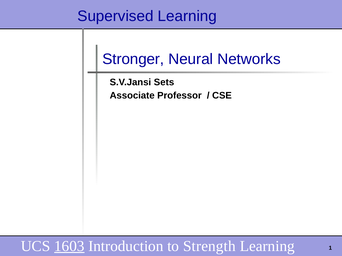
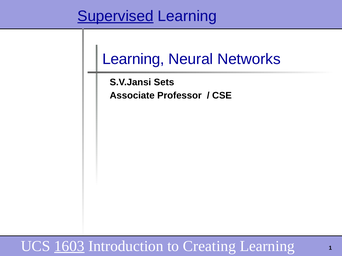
Supervised underline: none -> present
Stronger at (133, 59): Stronger -> Learning
Strength: Strength -> Creating
